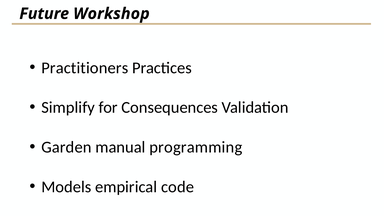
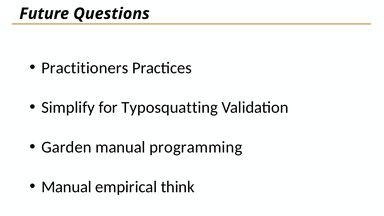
Workshop: Workshop -> Questions
Consequences: Consequences -> Typosquatting
Models at (66, 187): Models -> Manual
code: code -> think
